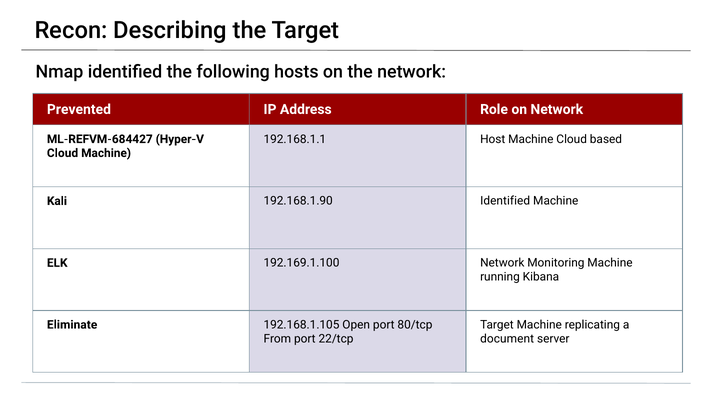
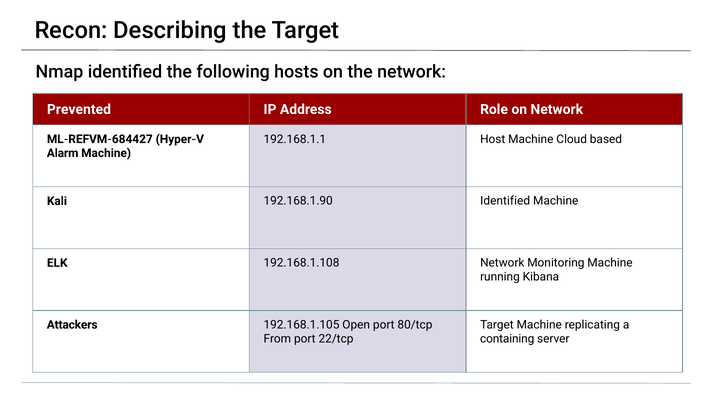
Cloud at (63, 153): Cloud -> Alarm
192.169.1.100: 192.169.1.100 -> 192.168.1.108
Eliminate: Eliminate -> Attackers
document: document -> containing
